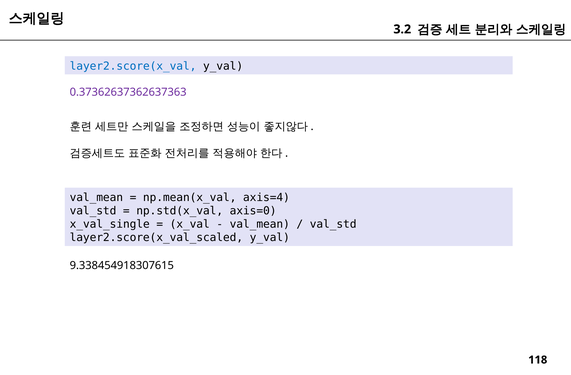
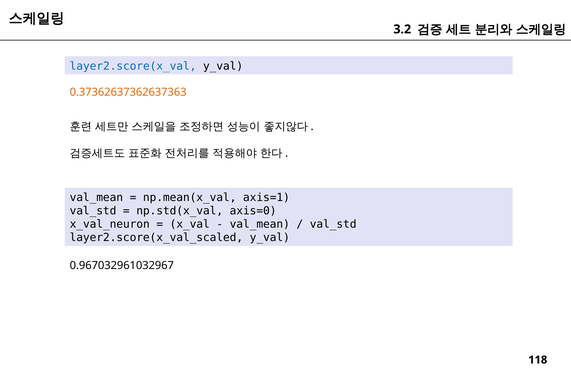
0.37362637362637363 colour: purple -> orange
axis=4: axis=4 -> axis=1
x_val_single: x_val_single -> x_val_neuron
9.338454918307615: 9.338454918307615 -> 0.967032961032967
